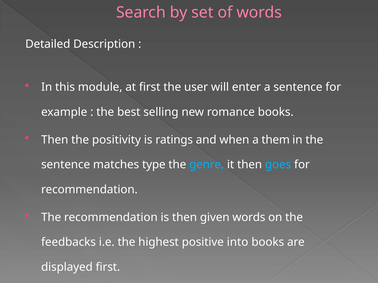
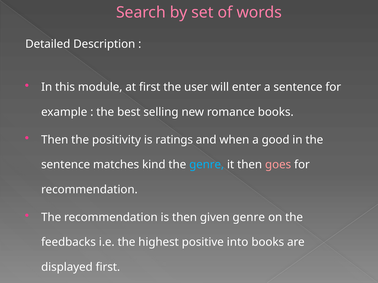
them: them -> good
type: type -> kind
goes colour: light blue -> pink
given words: words -> genre
